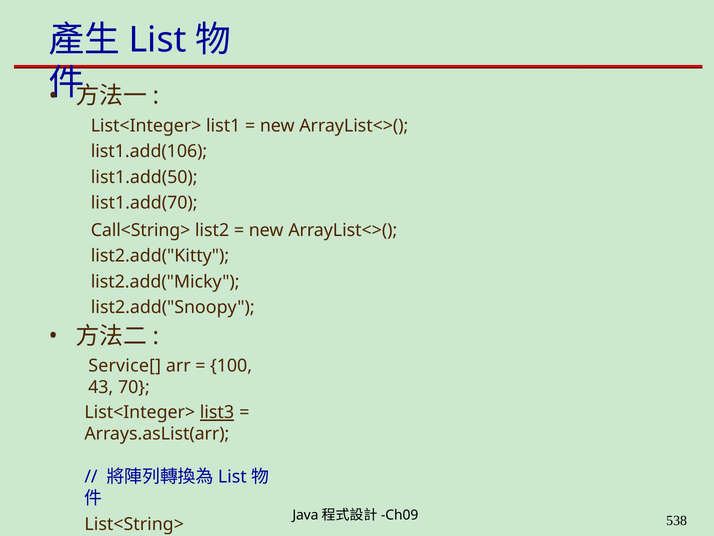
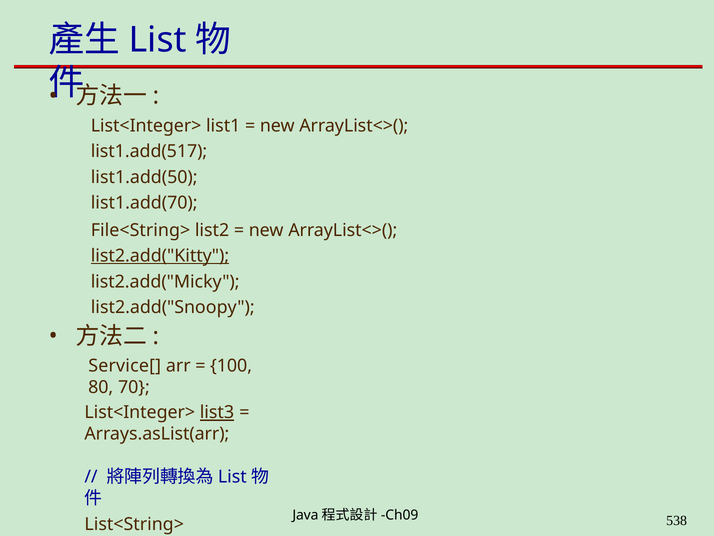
list1.add(106: list1.add(106 -> list1.add(517
Call<String>: Call<String> -> File<String>
list2.add("Kitty underline: none -> present
43: 43 -> 80
